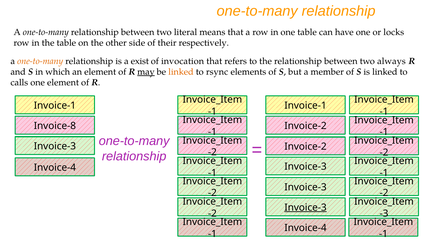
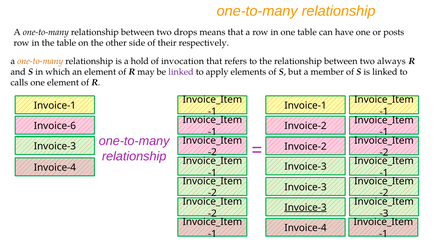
literal: literal -> drops
locks: locks -> posts
exist: exist -> hold
may underline: present -> none
linked at (181, 72) colour: orange -> purple
rsync: rsync -> apply
Invoice-8: Invoice-8 -> Invoice-6
